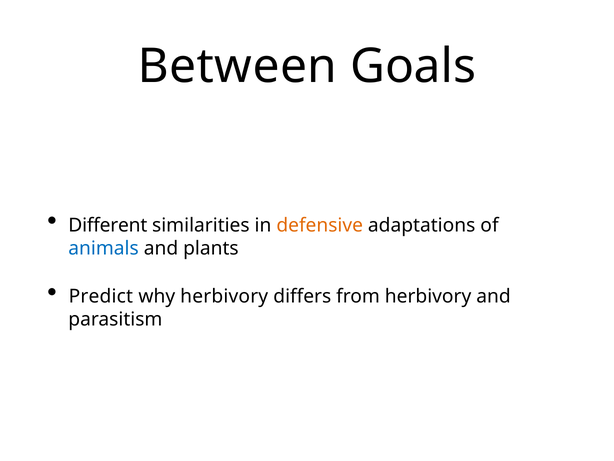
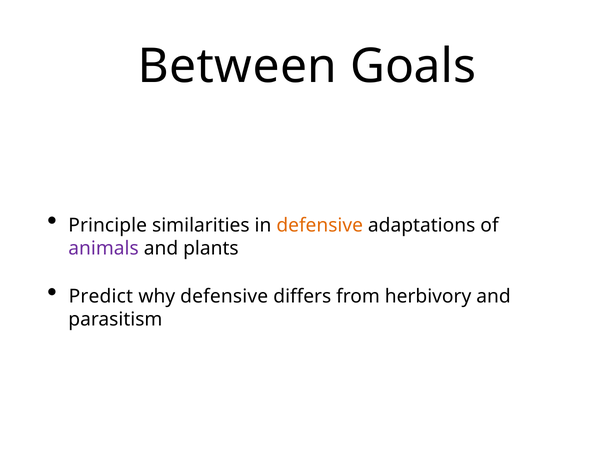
Different: Different -> Principle
animals colour: blue -> purple
why herbivory: herbivory -> defensive
